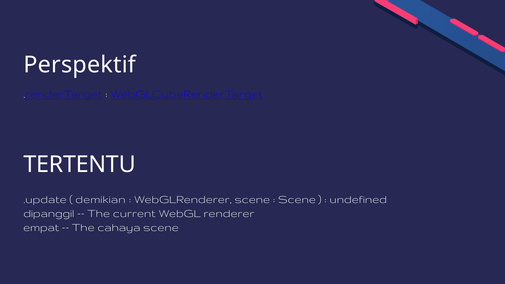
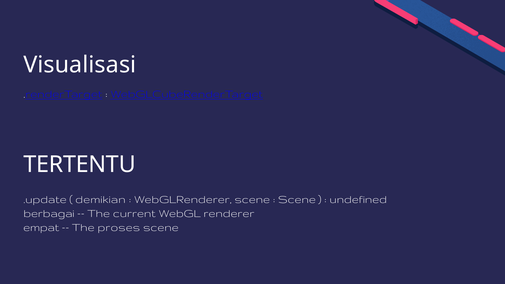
Perspektif: Perspektif -> Visualisasi
dipanggil: dipanggil -> berbagai
cahaya: cahaya -> proses
